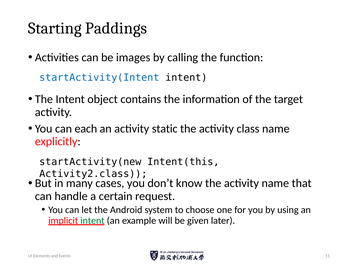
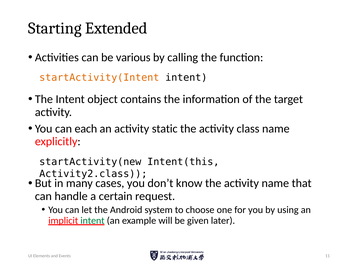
Paddings: Paddings -> Extended
images: images -> various
startActivity(Intent colour: blue -> orange
